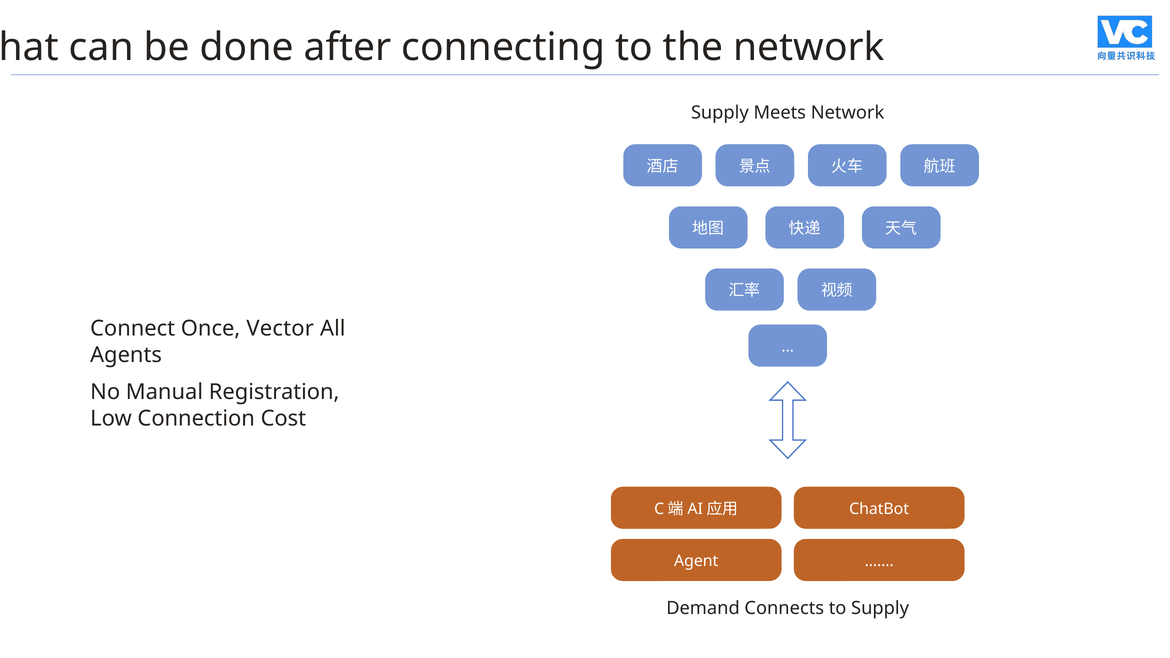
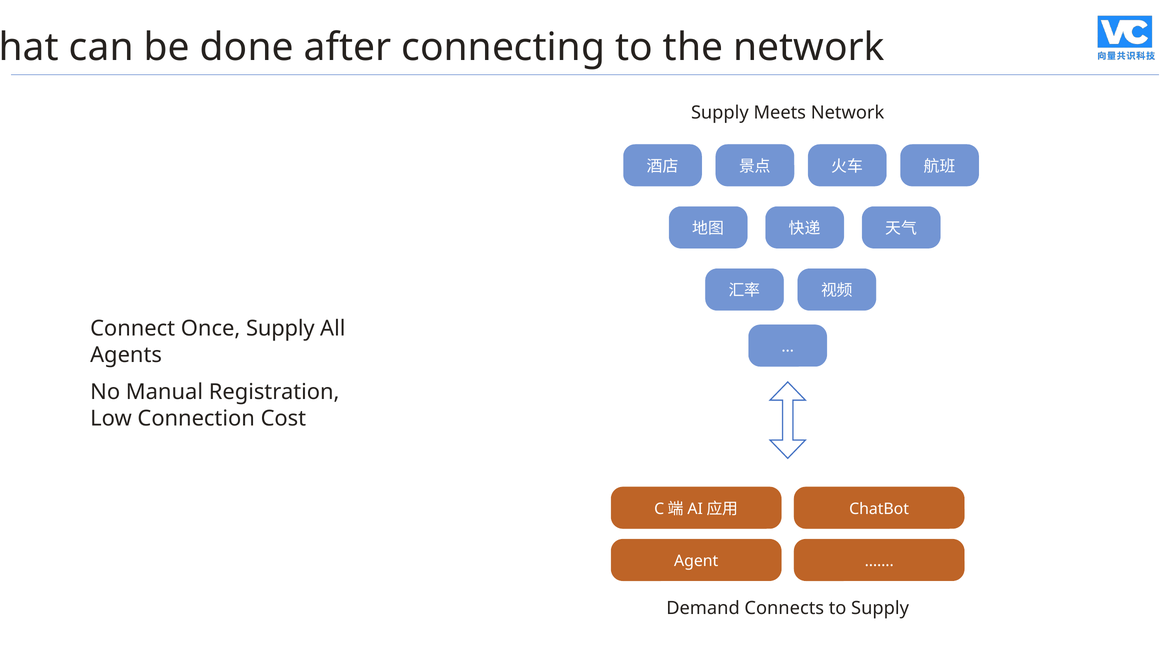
Once Vector: Vector -> Supply
